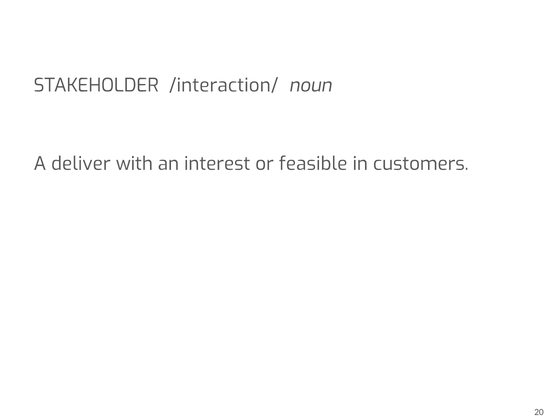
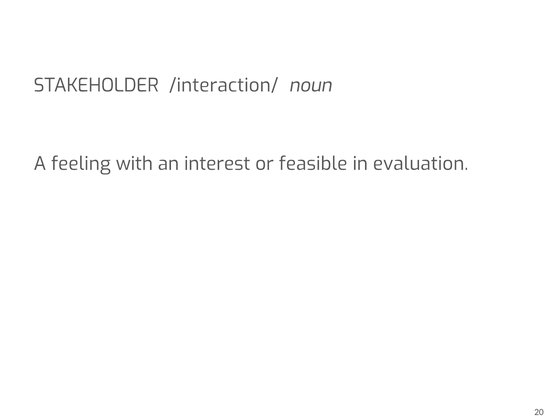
deliver: deliver -> feeling
customers: customers -> evaluation
